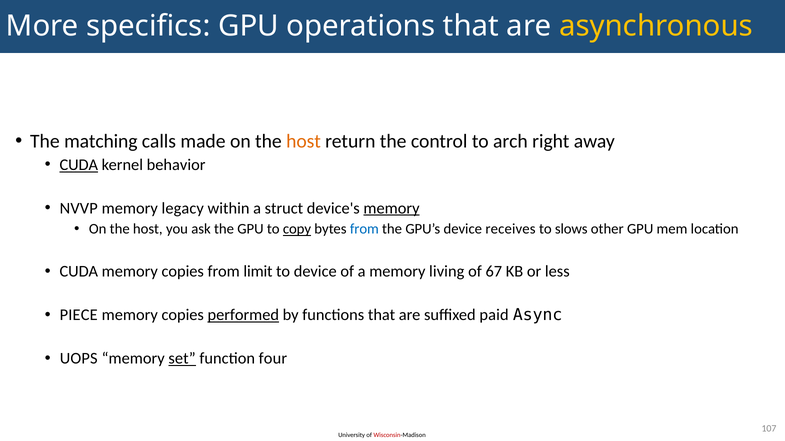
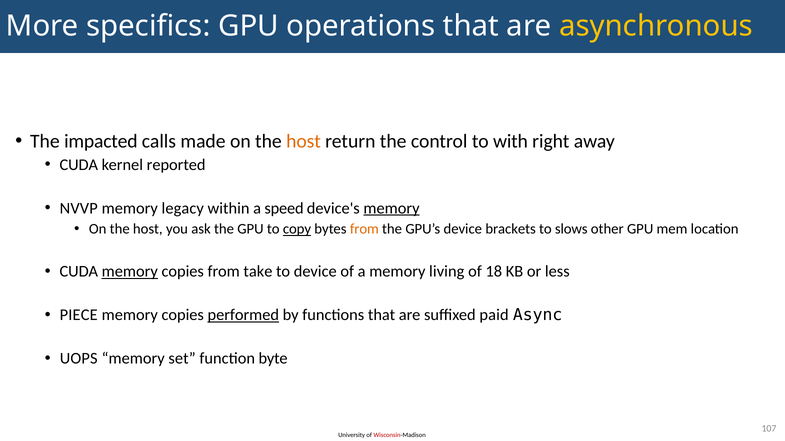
matching: matching -> impacted
arch: arch -> with
CUDA at (79, 165) underline: present -> none
behavior: behavior -> reported
struct: struct -> speed
from at (364, 229) colour: blue -> orange
receives: receives -> brackets
memory at (130, 272) underline: none -> present
limit: limit -> take
67: 67 -> 18
set underline: present -> none
four: four -> byte
